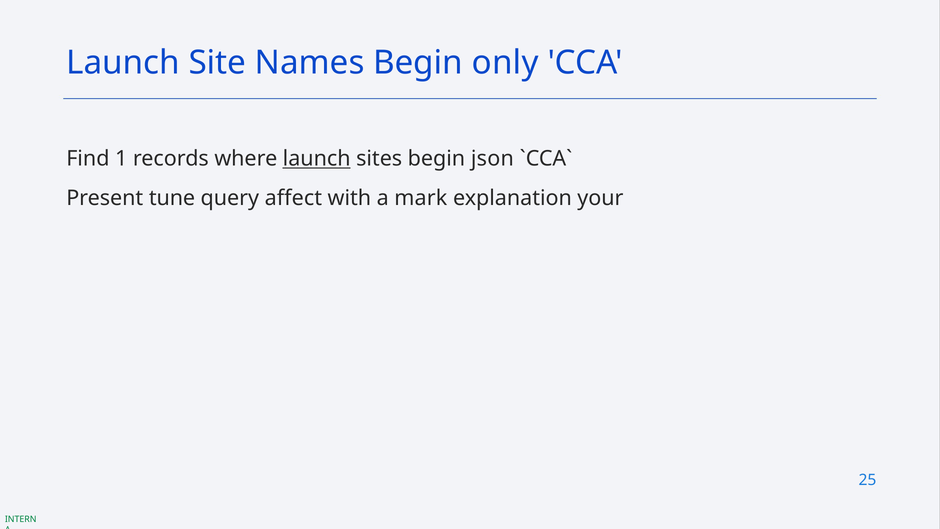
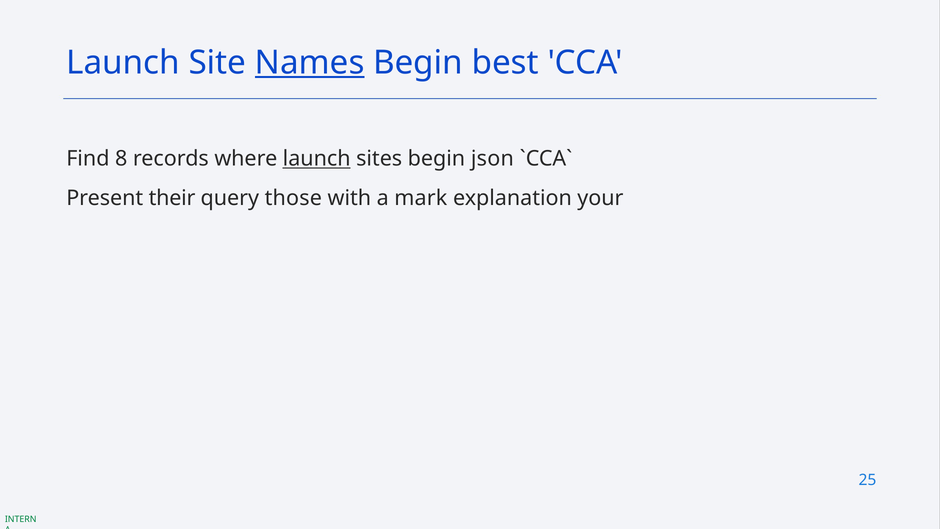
Names underline: none -> present
only: only -> best
1: 1 -> 8
tune: tune -> their
affect: affect -> those
